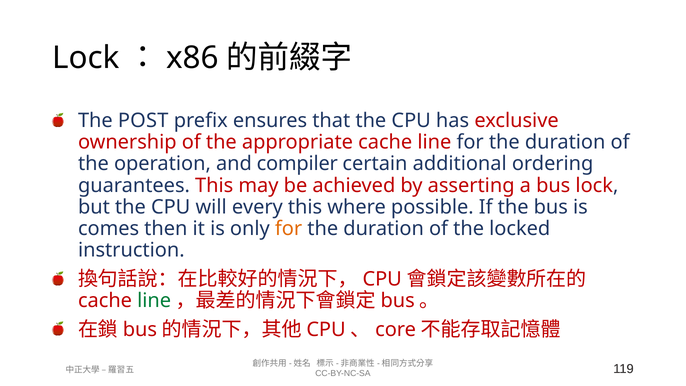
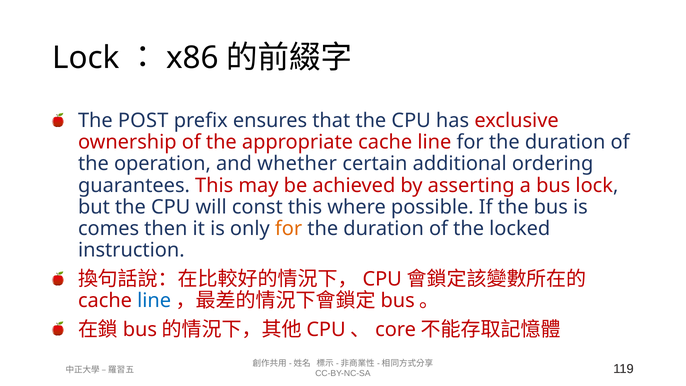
compiler: compiler -> whether
every: every -> const
line at (154, 301) colour: green -> blue
